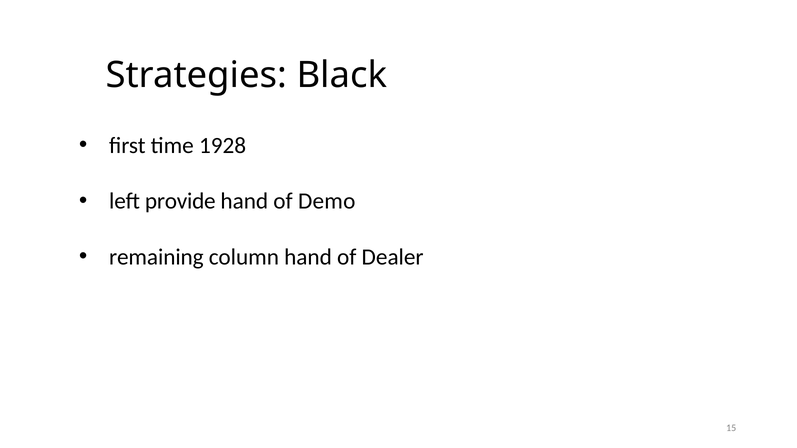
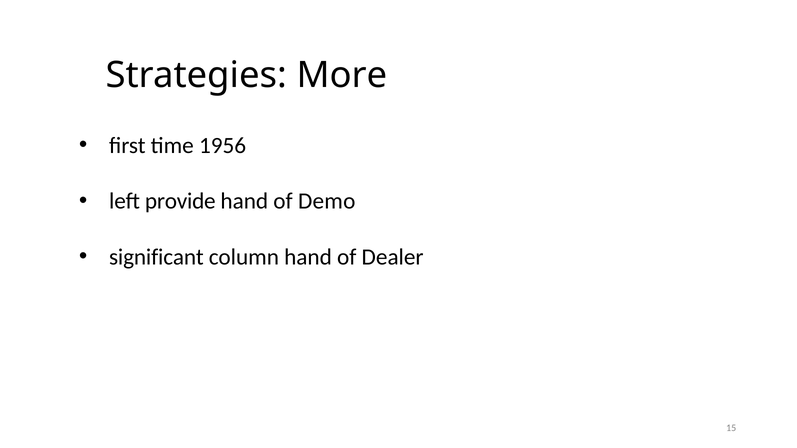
Black: Black -> More
1928: 1928 -> 1956
remaining: remaining -> significant
